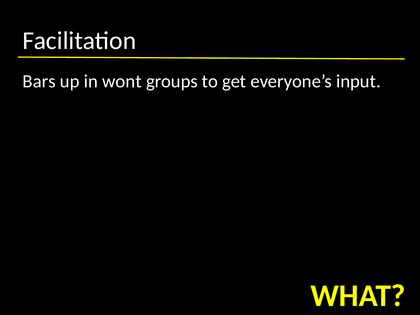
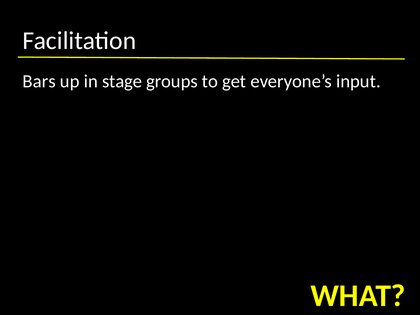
wont: wont -> stage
